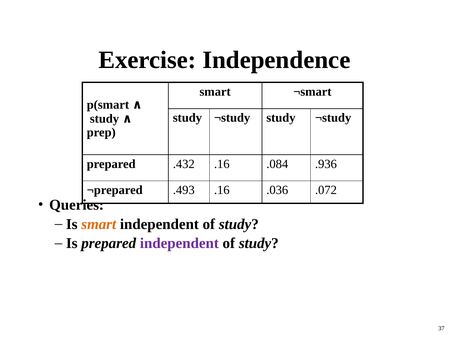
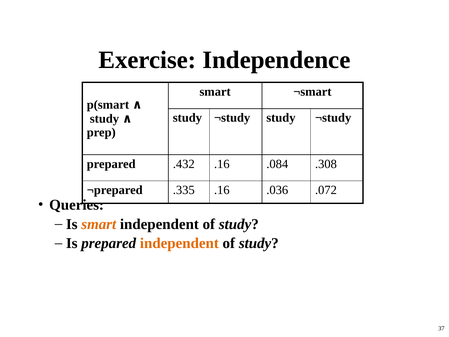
.936: .936 -> .308
.493: .493 -> .335
independent at (179, 243) colour: purple -> orange
